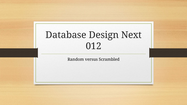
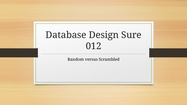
Next: Next -> Sure
